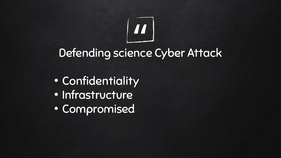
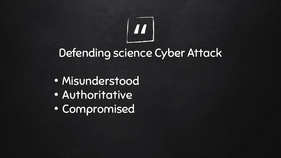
Confidentiality: Confidentiality -> Misunderstood
Infrastructure: Infrastructure -> Authoritative
